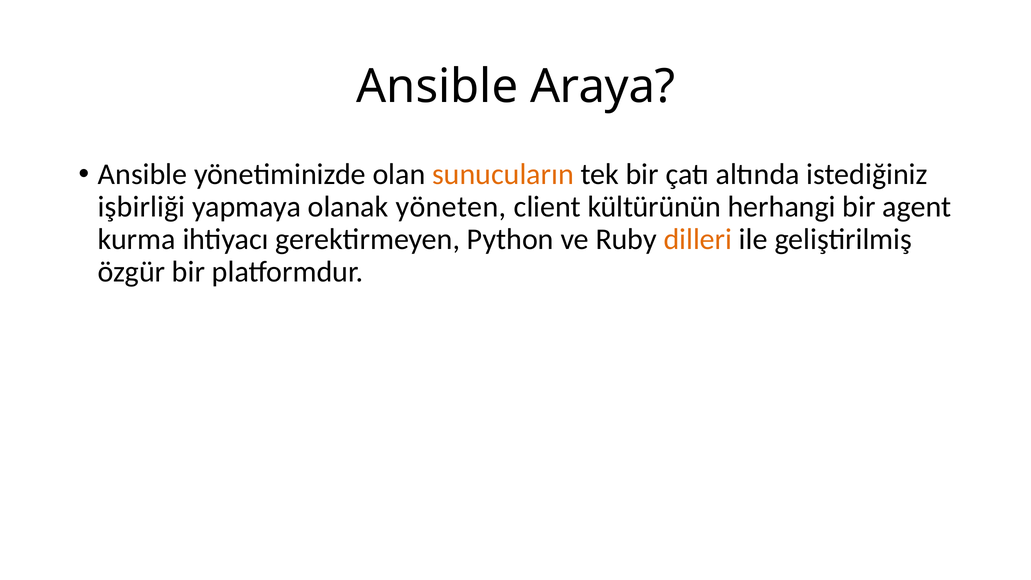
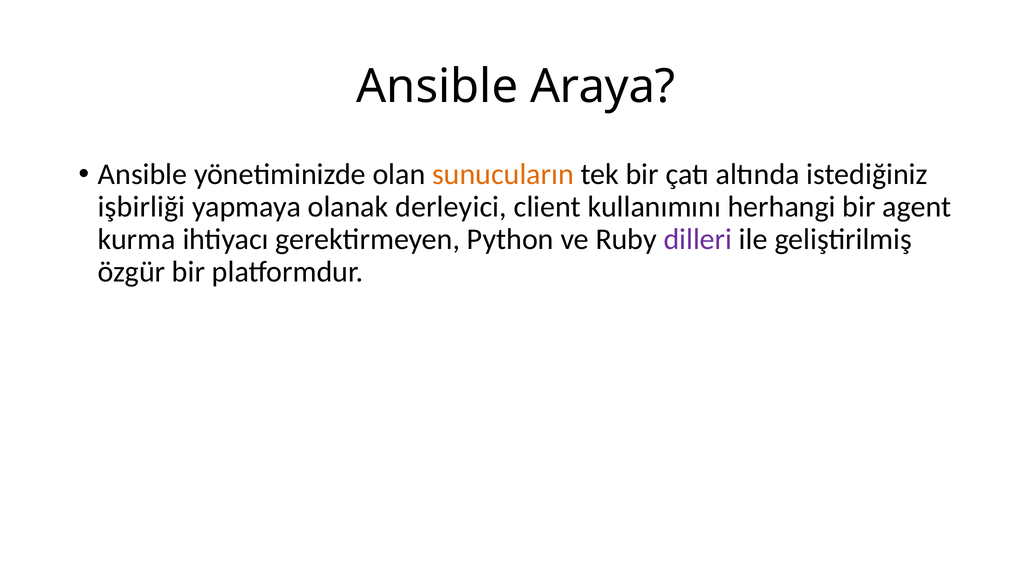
yöneten: yöneten -> derleyici
kültürünün: kültürünün -> kullanımını
dilleri colour: orange -> purple
